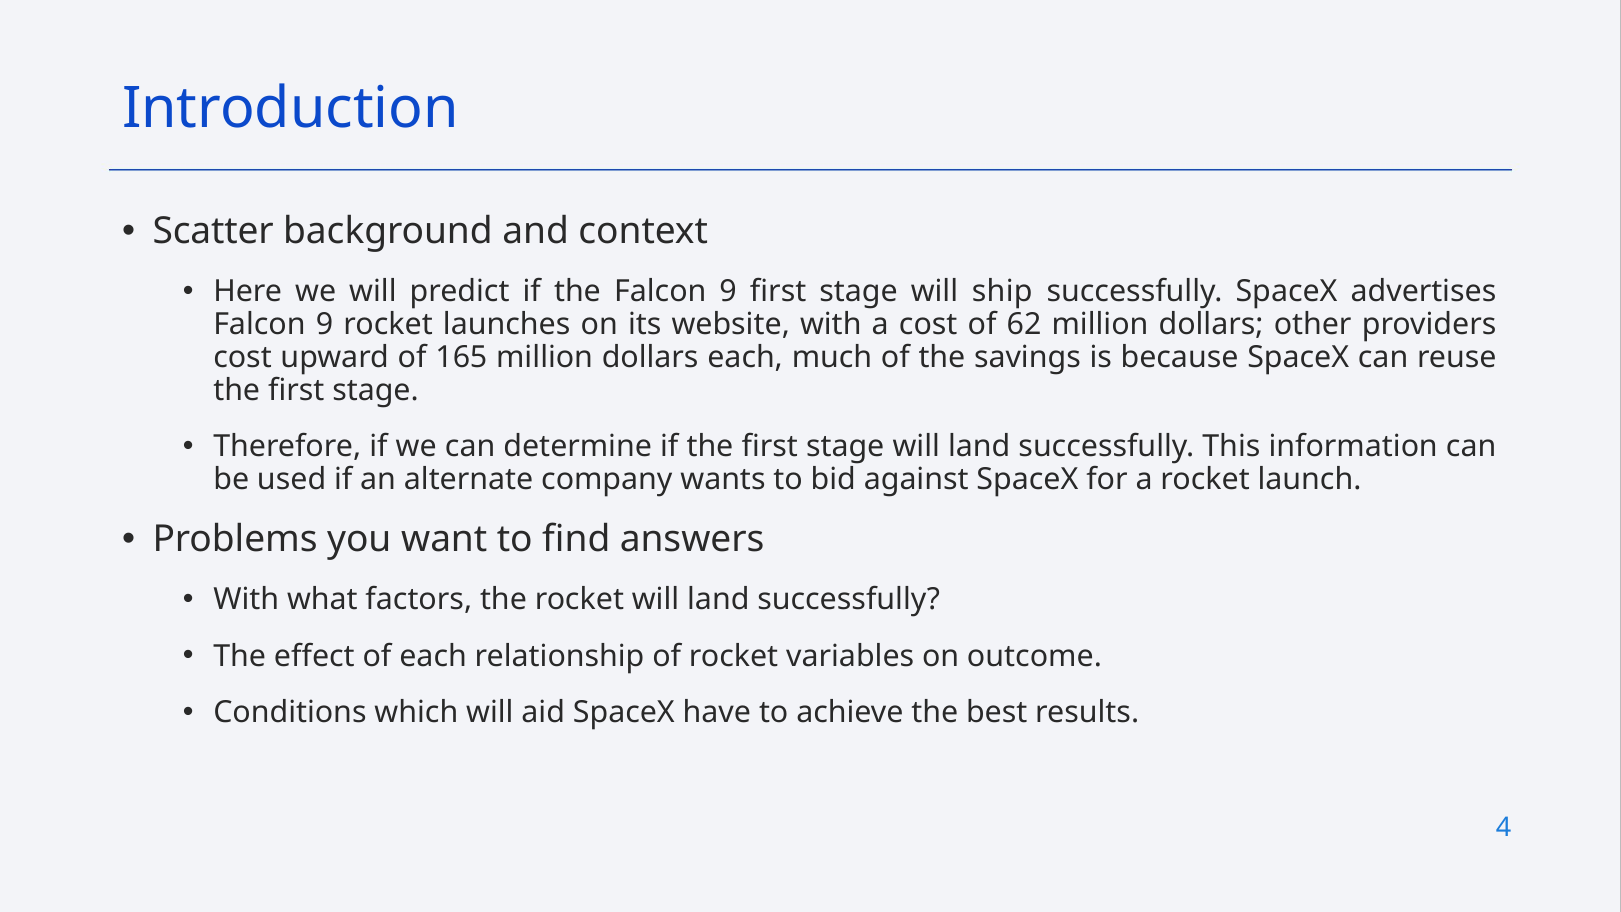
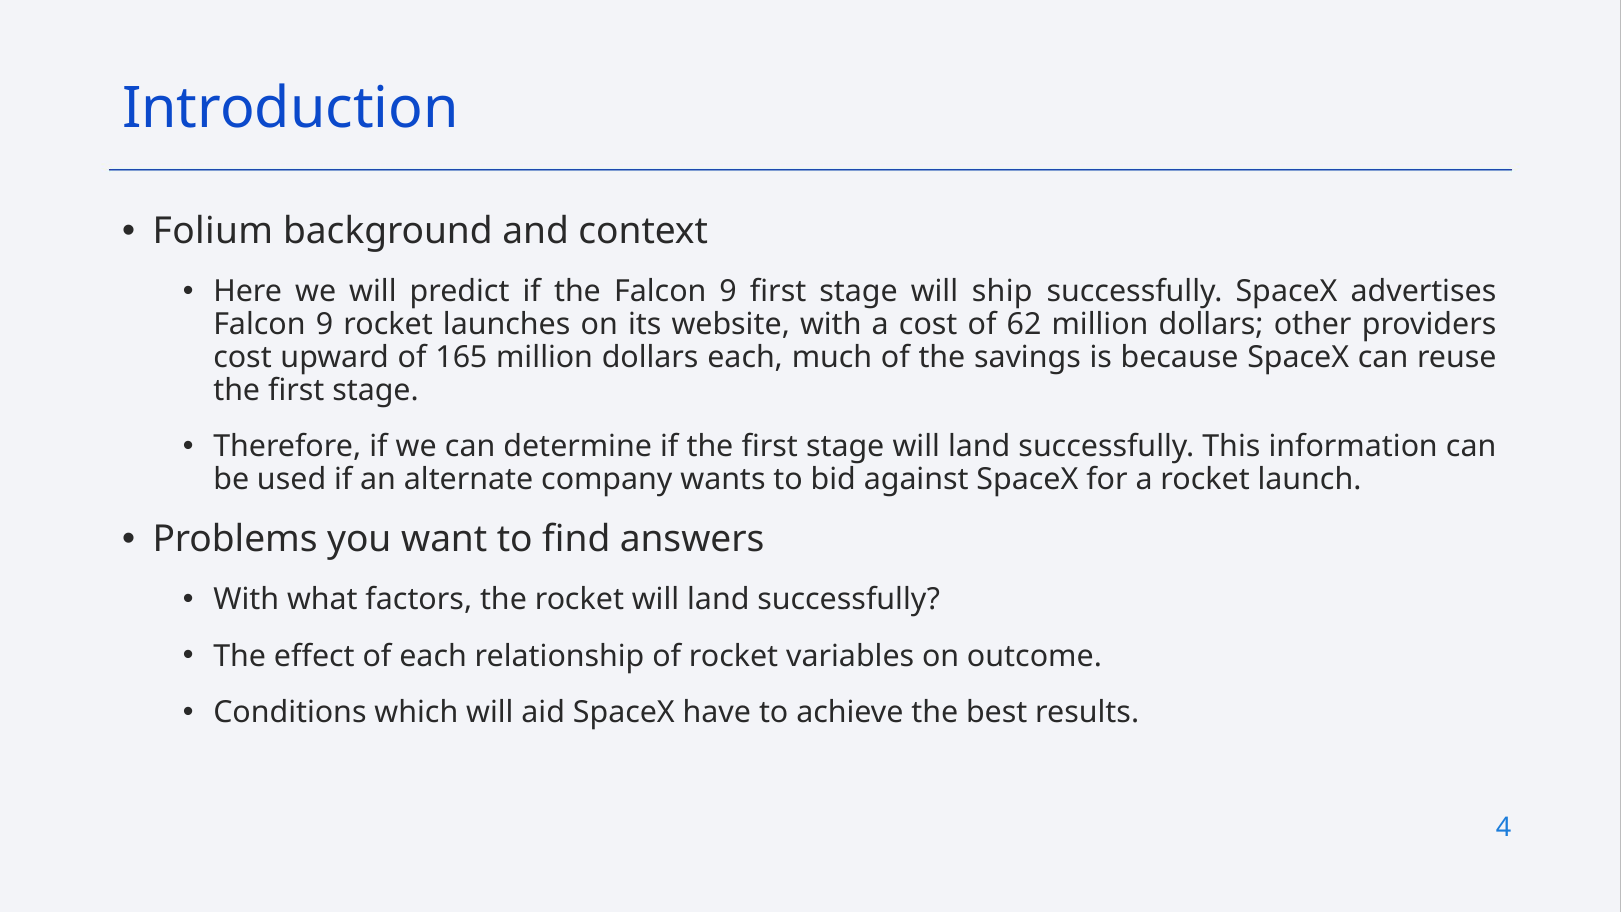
Scatter: Scatter -> Folium
